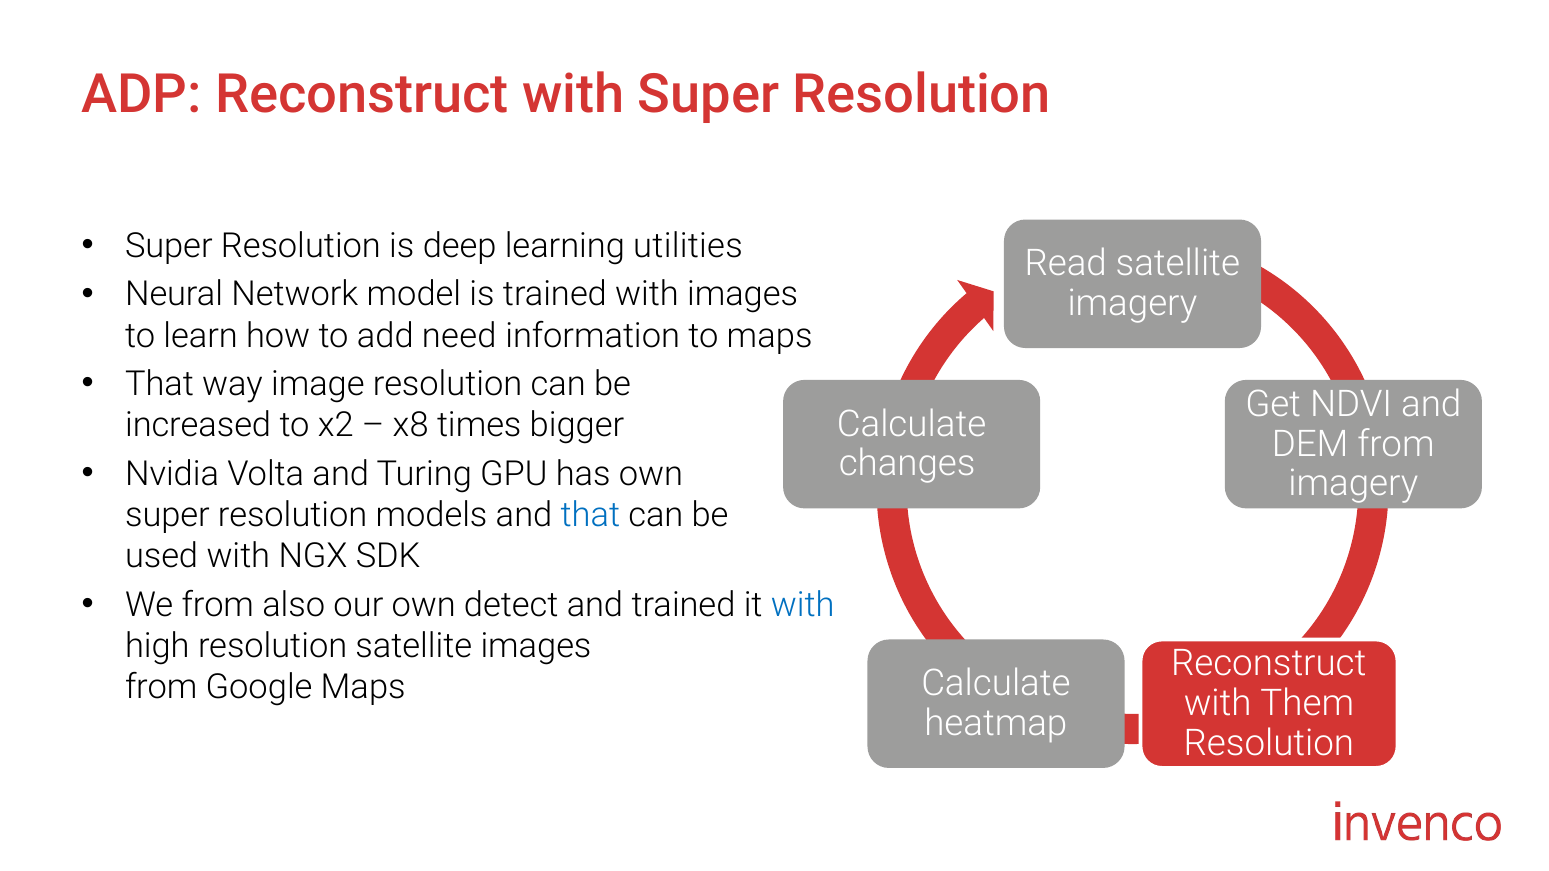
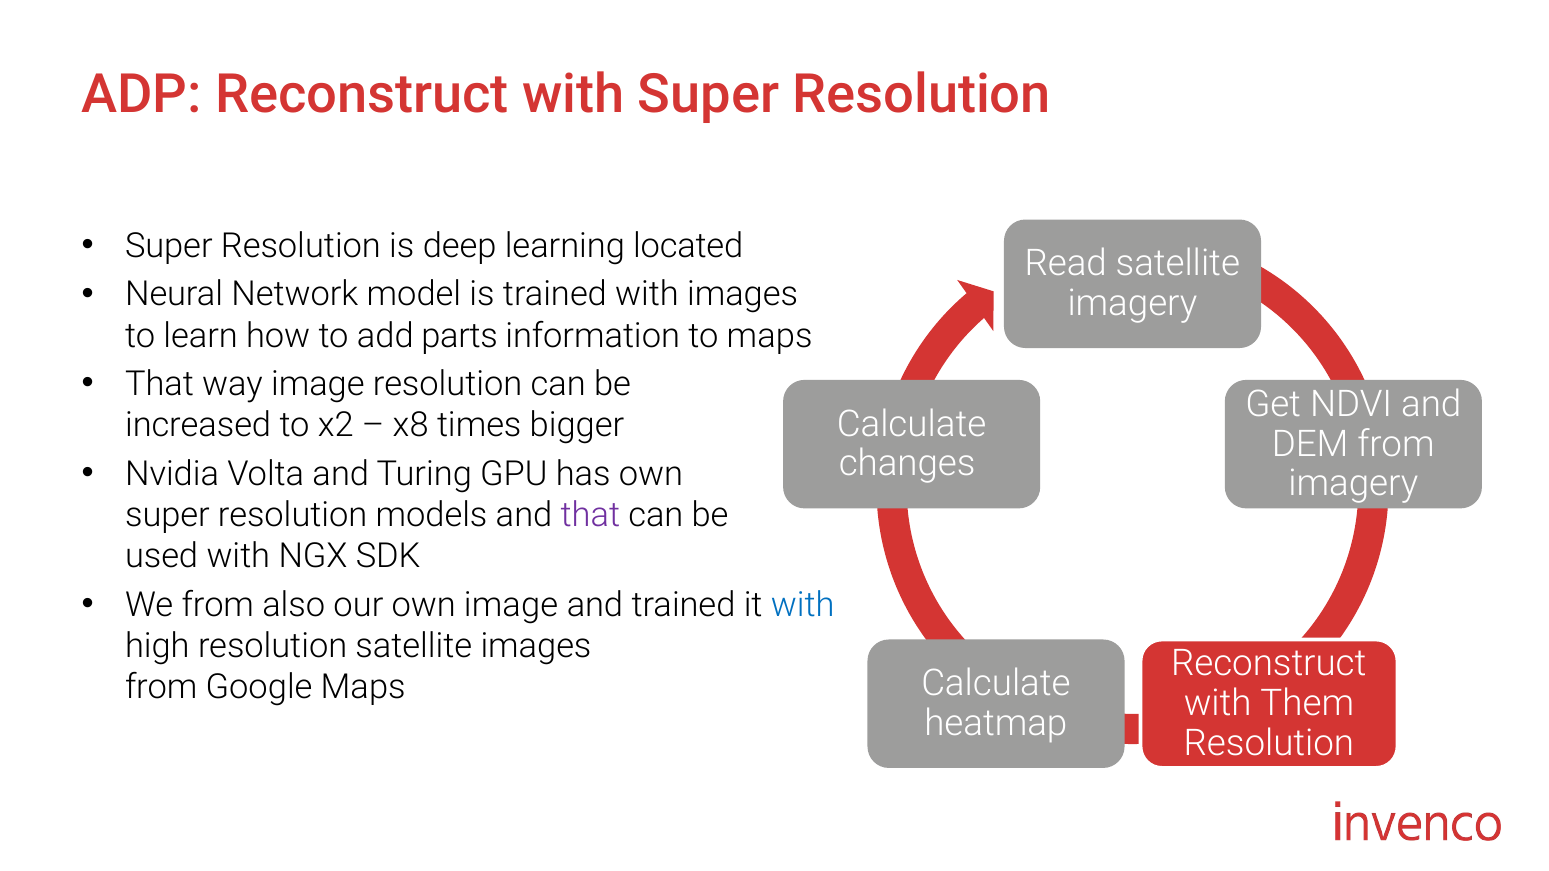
utilities: utilities -> located
need: need -> parts
that at (590, 515) colour: blue -> purple
own detect: detect -> image
